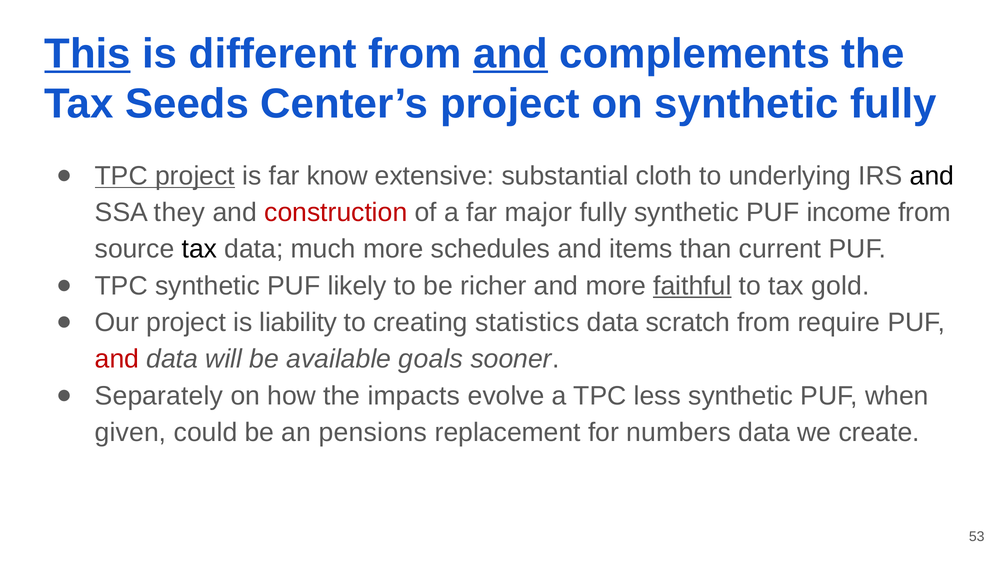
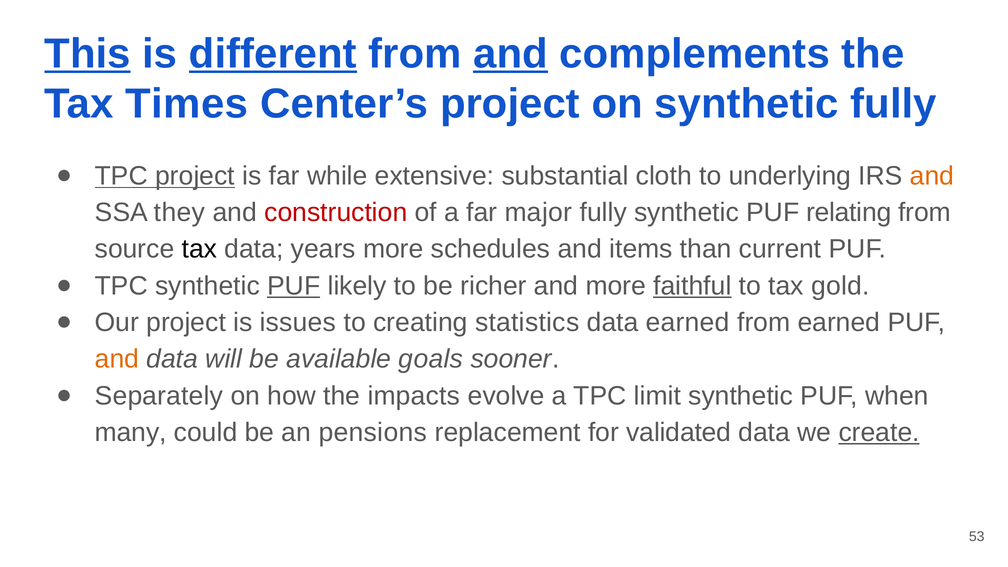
different underline: none -> present
Seeds: Seeds -> Times
know: know -> while
and at (932, 176) colour: black -> orange
income: income -> relating
much: much -> years
PUF at (294, 286) underline: none -> present
liability: liability -> issues
data scratch: scratch -> earned
from require: require -> earned
and at (117, 359) colour: red -> orange
less: less -> limit
given: given -> many
numbers: numbers -> validated
create underline: none -> present
